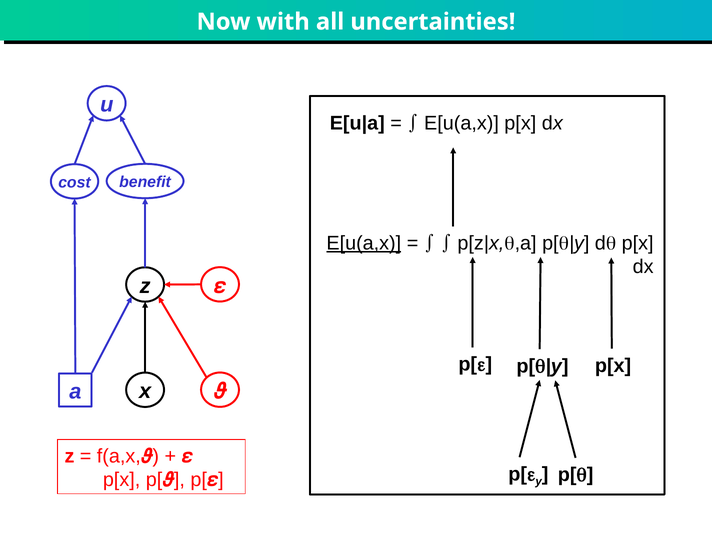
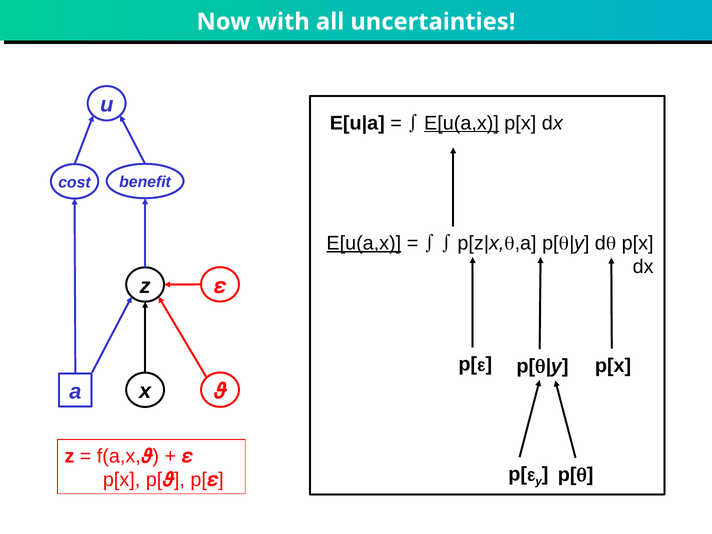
E[u(a,x at (462, 123) underline: none -> present
